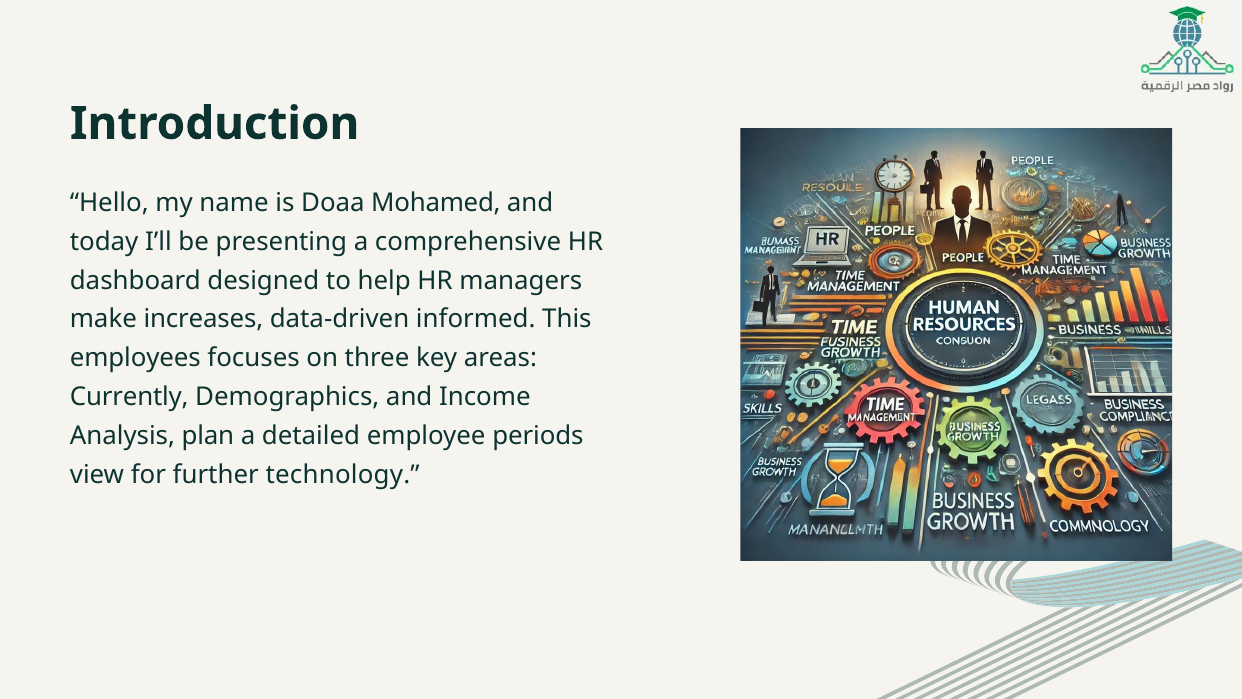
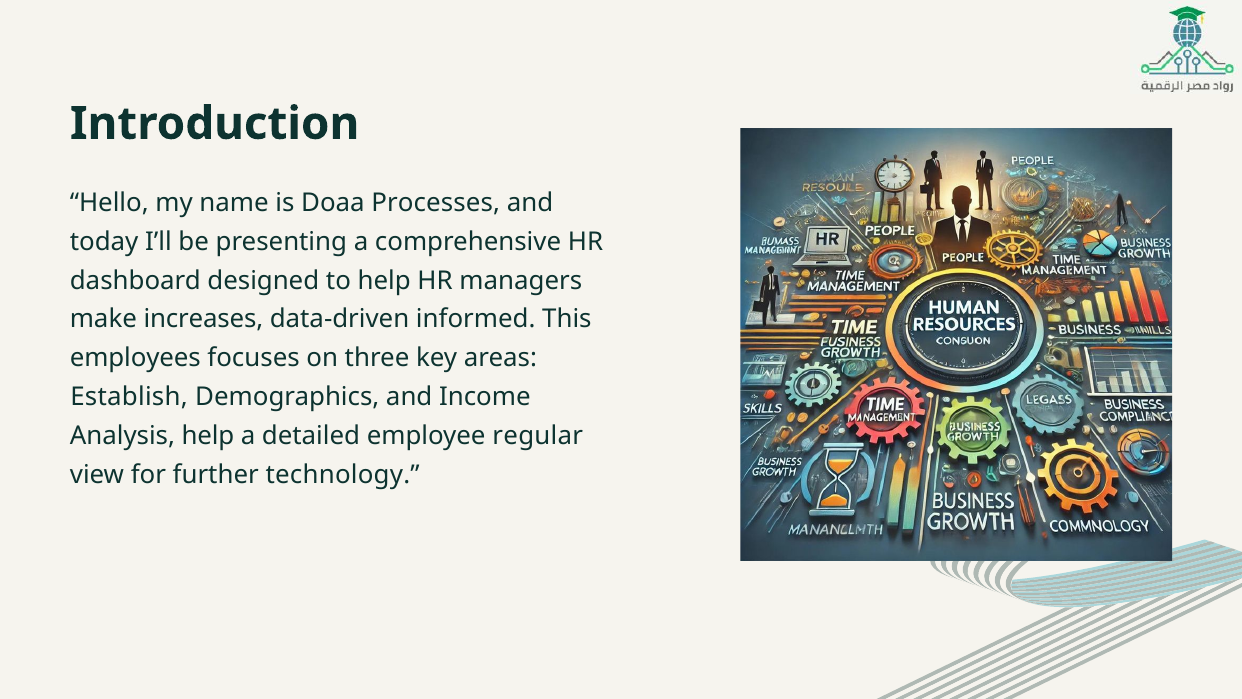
Mohamed: Mohamed -> Processes
Currently: Currently -> Establish
Analysis plan: plan -> help
periods: periods -> regular
